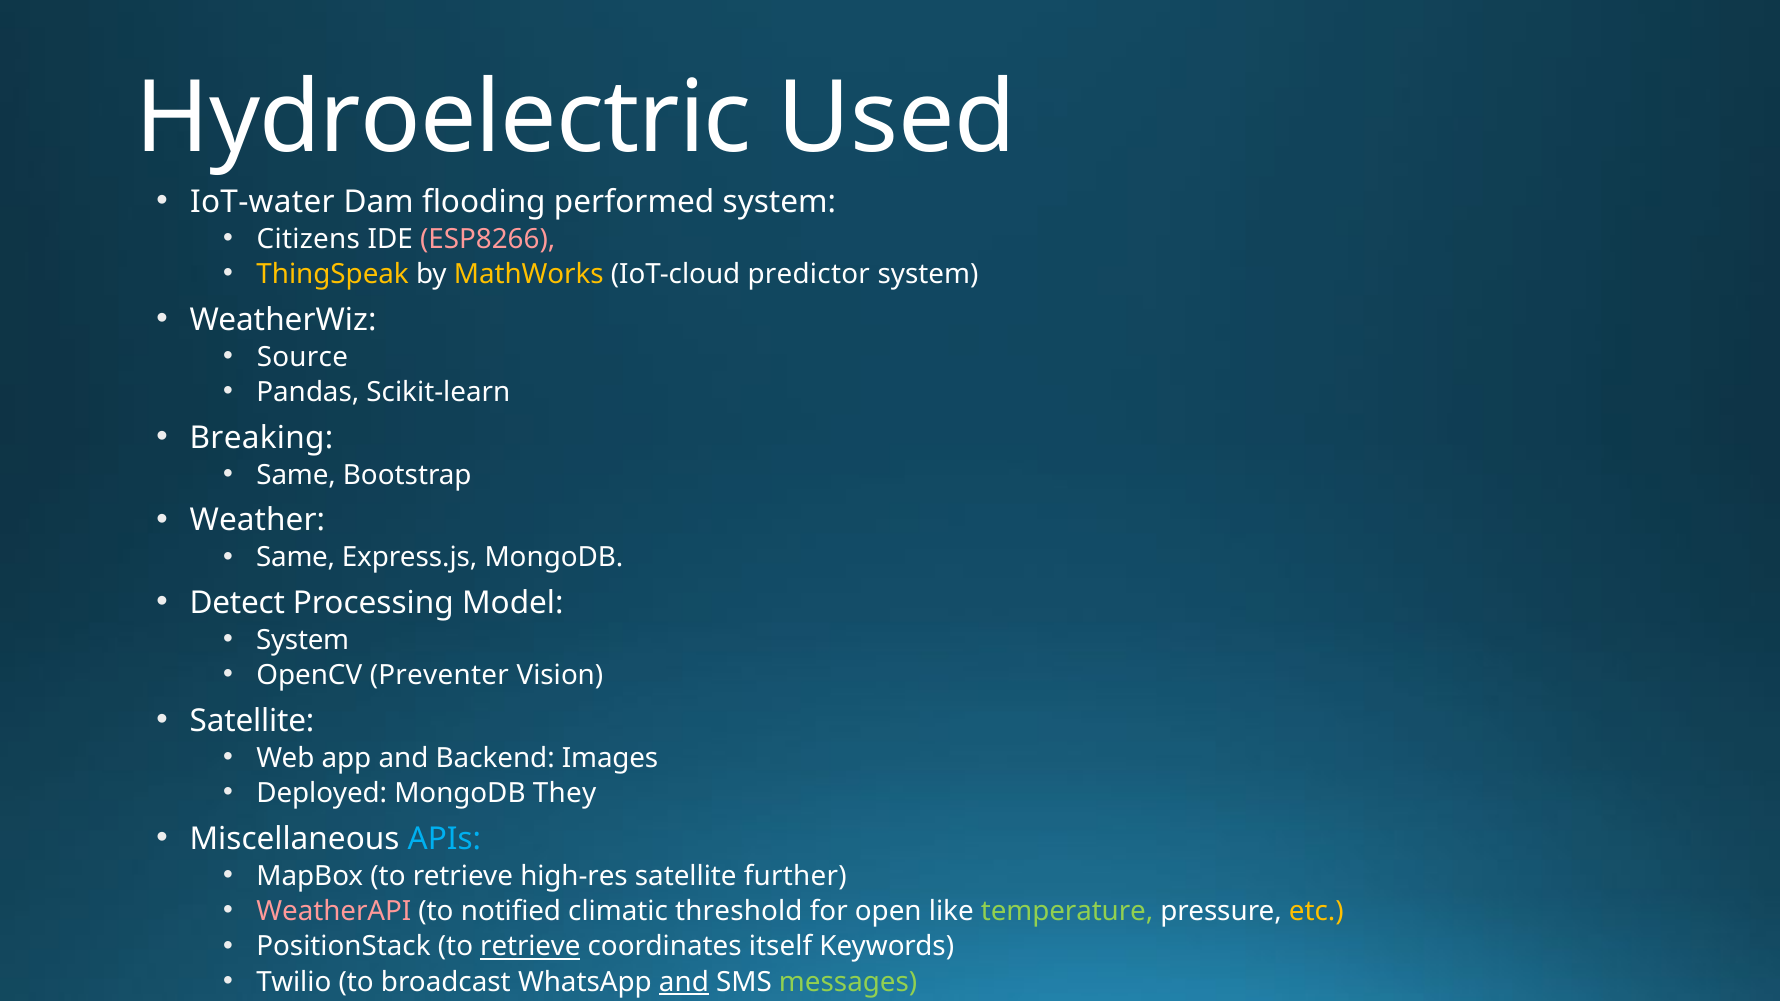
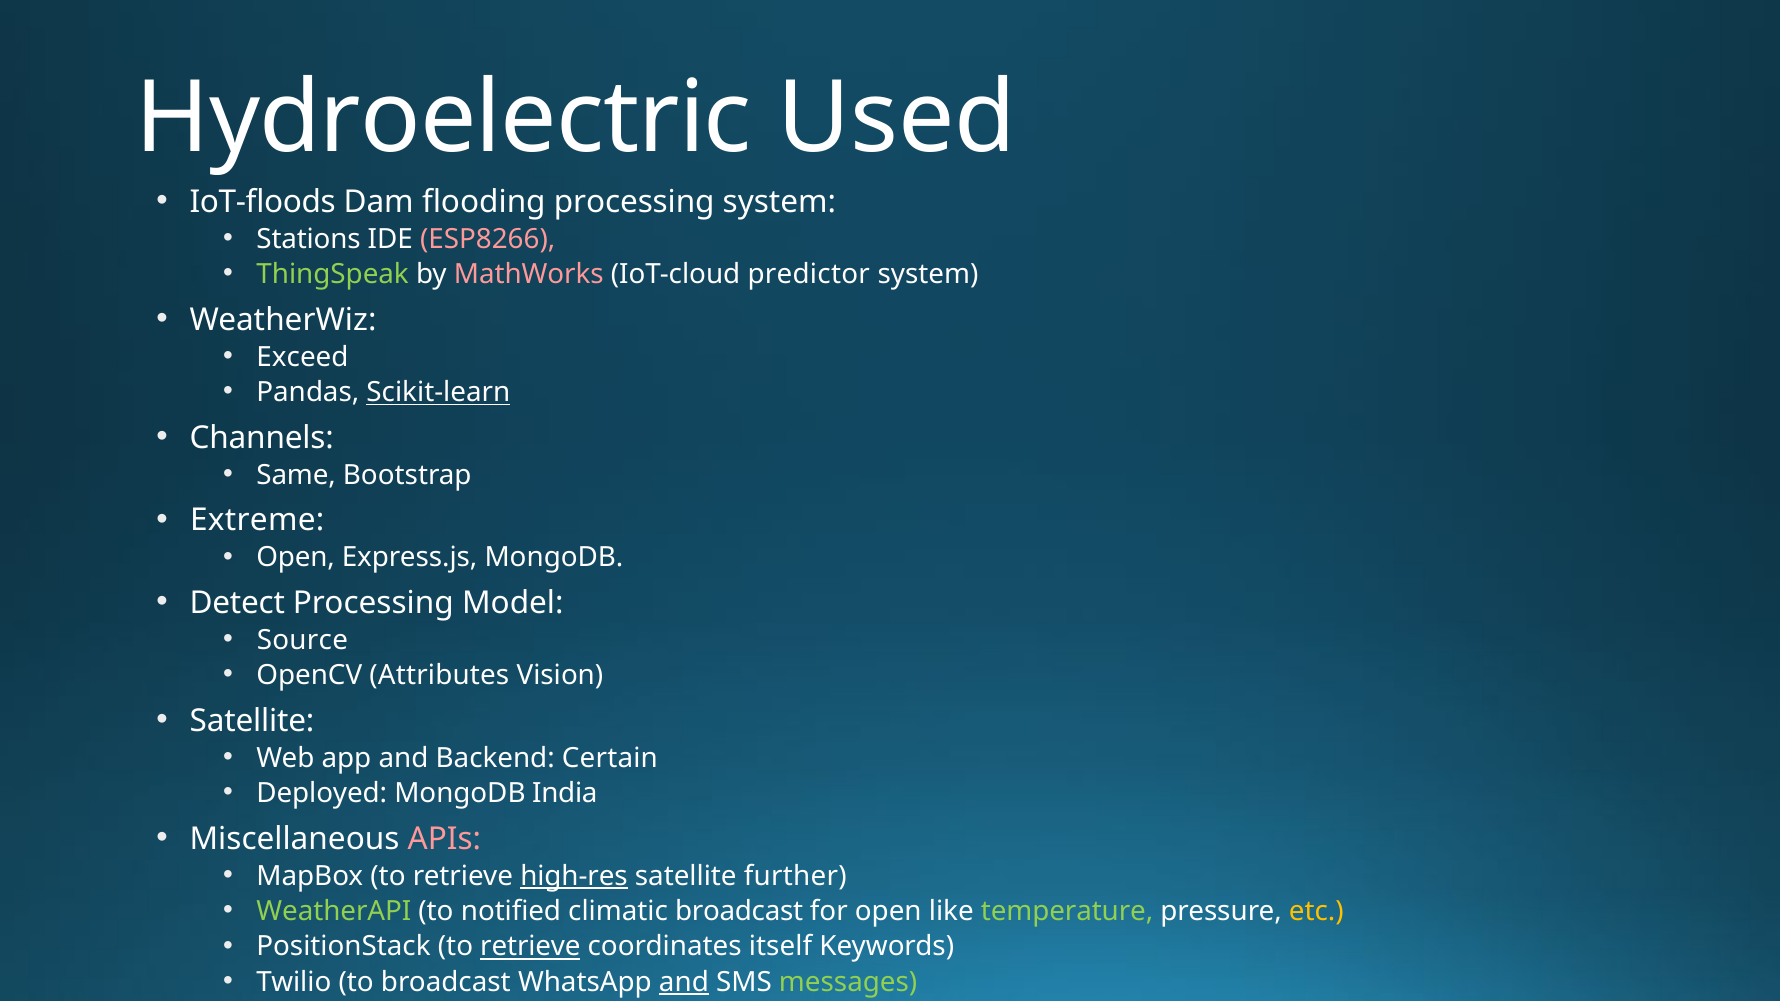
IoT-water: IoT-water -> IoT-floods
flooding performed: performed -> processing
Citizens: Citizens -> Stations
ThingSpeak colour: yellow -> light green
MathWorks colour: yellow -> pink
Source: Source -> Exceed
Scikit-learn underline: none -> present
Breaking: Breaking -> Channels
Weather: Weather -> Extreme
Same at (296, 558): Same -> Open
System at (303, 640): System -> Source
Preventer: Preventer -> Attributes
Images: Images -> Certain
They: They -> India
APIs colour: light blue -> pink
high-res underline: none -> present
WeatherAPI colour: pink -> light green
climatic threshold: threshold -> broadcast
